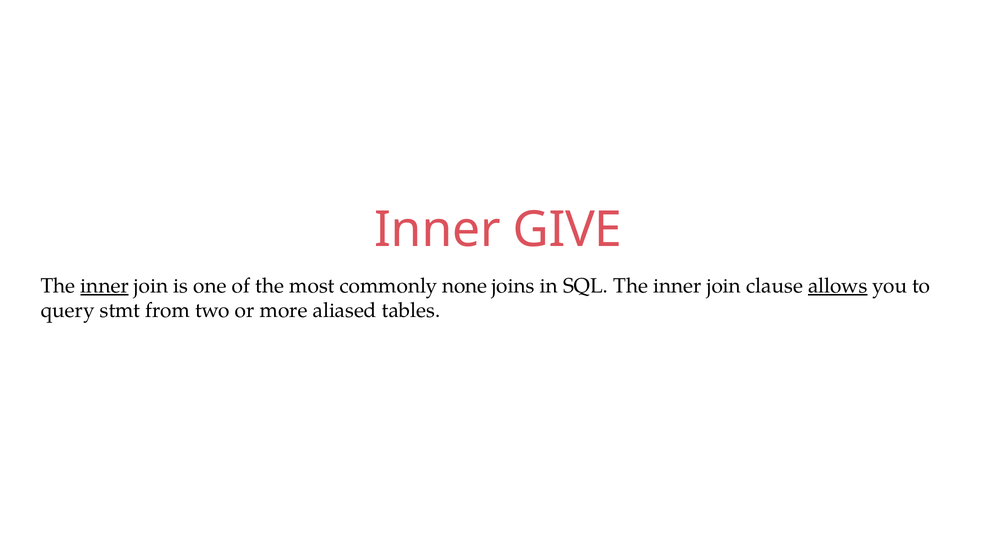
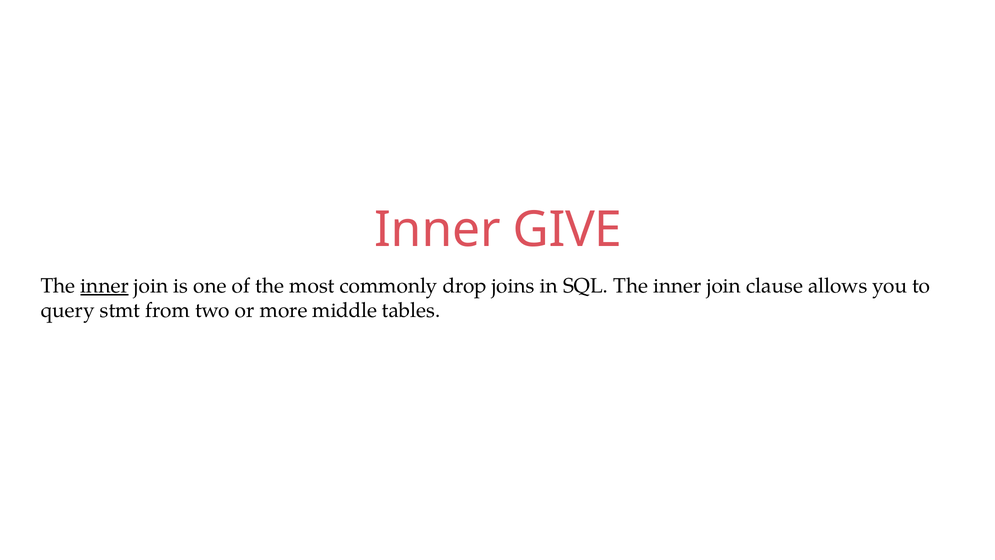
none: none -> drop
allows underline: present -> none
aliased: aliased -> middle
